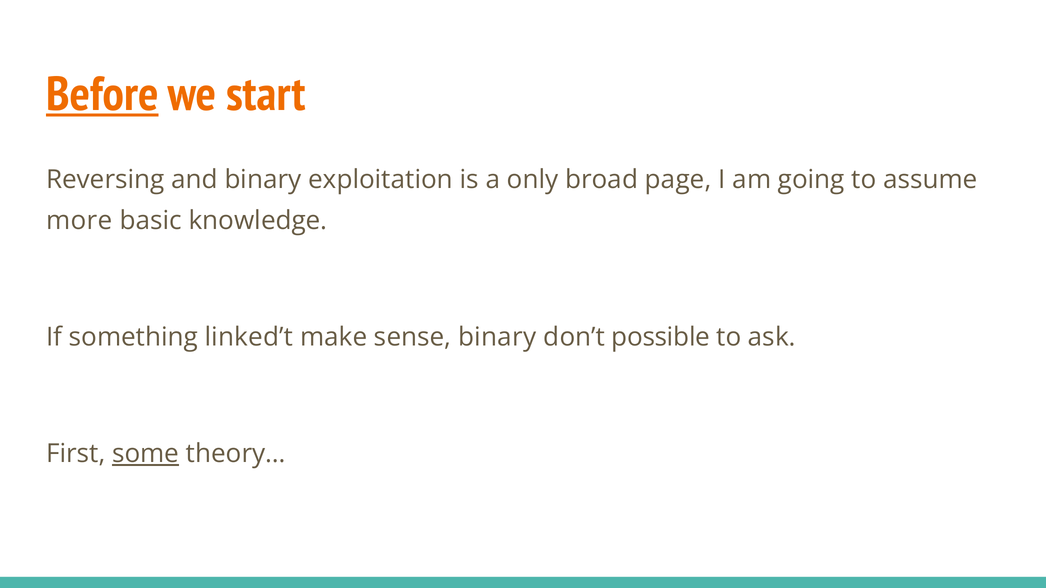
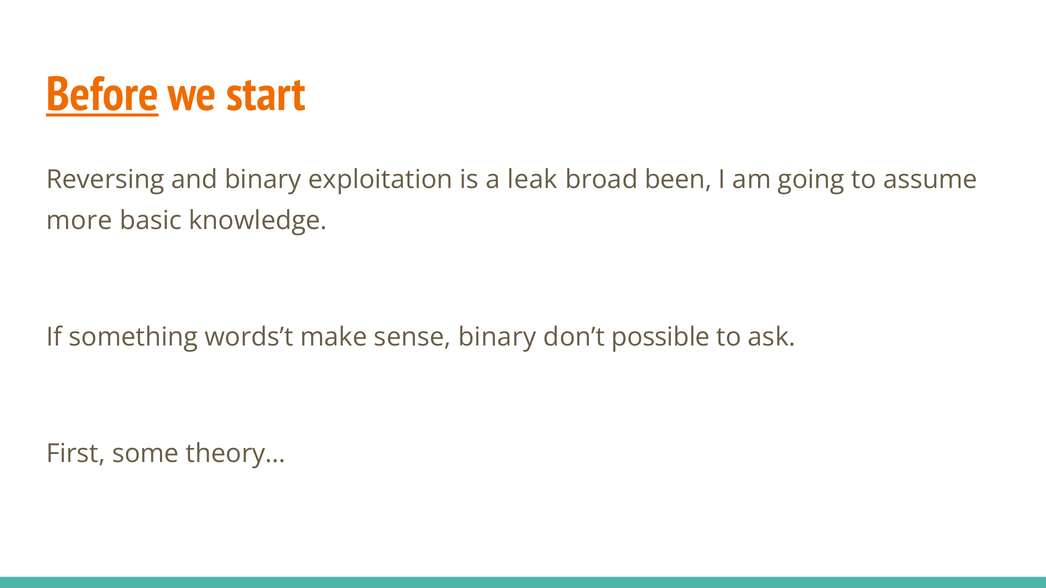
only: only -> leak
page: page -> been
linked’t: linked’t -> words’t
some underline: present -> none
